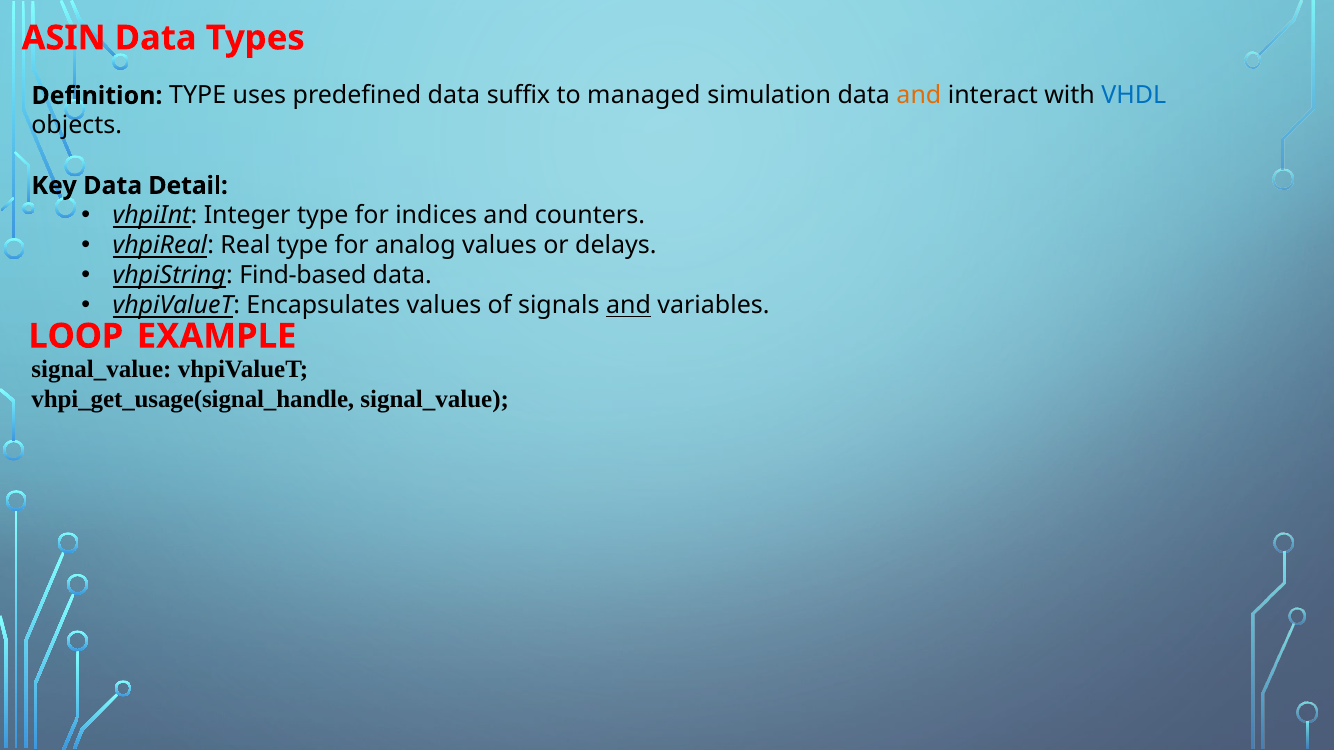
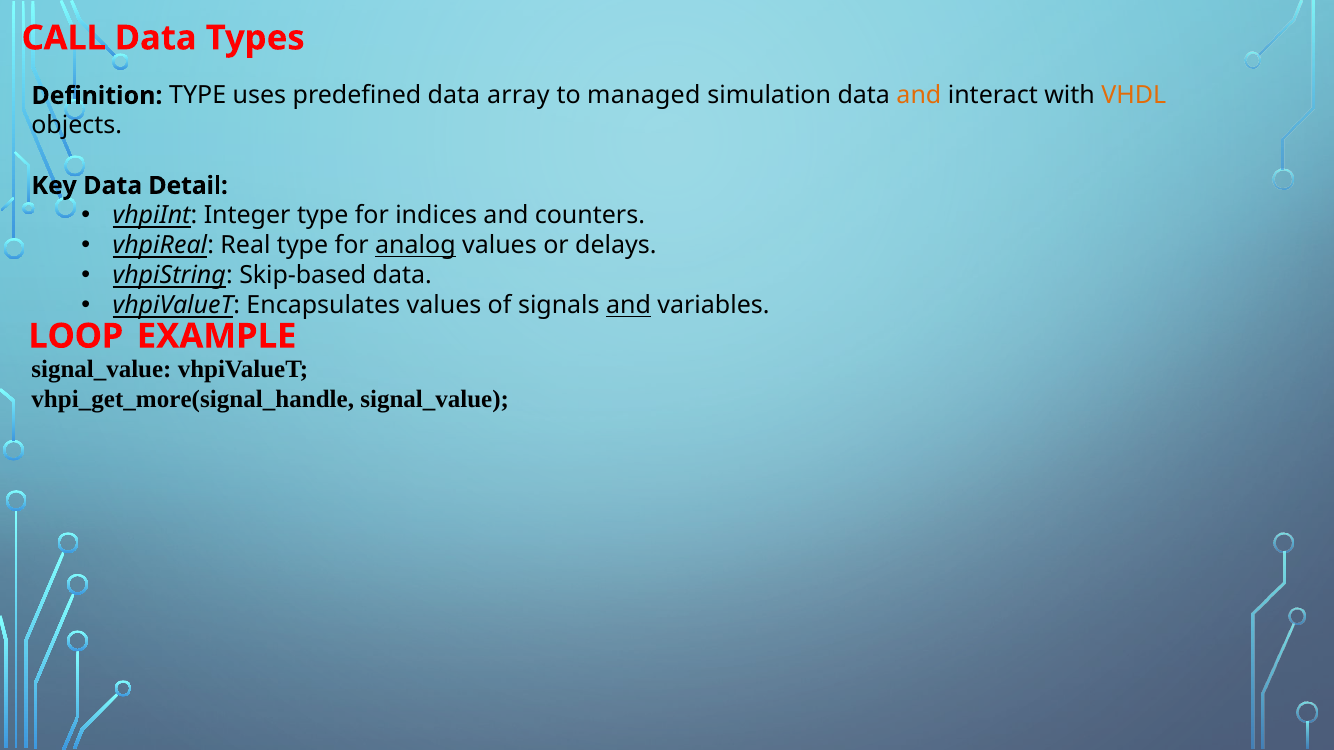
ASIN: ASIN -> CALL
suffix: suffix -> array
VHDL colour: blue -> orange
analog underline: none -> present
Find-based: Find-based -> Skip-based
vhpi_get_usage(signal_handle: vhpi_get_usage(signal_handle -> vhpi_get_more(signal_handle
